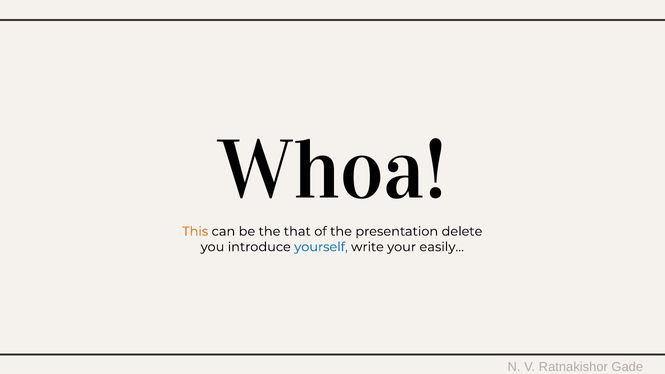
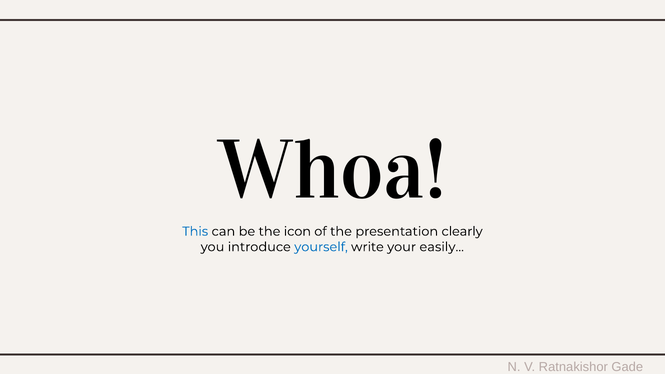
This colour: orange -> blue
that: that -> icon
delete: delete -> clearly
